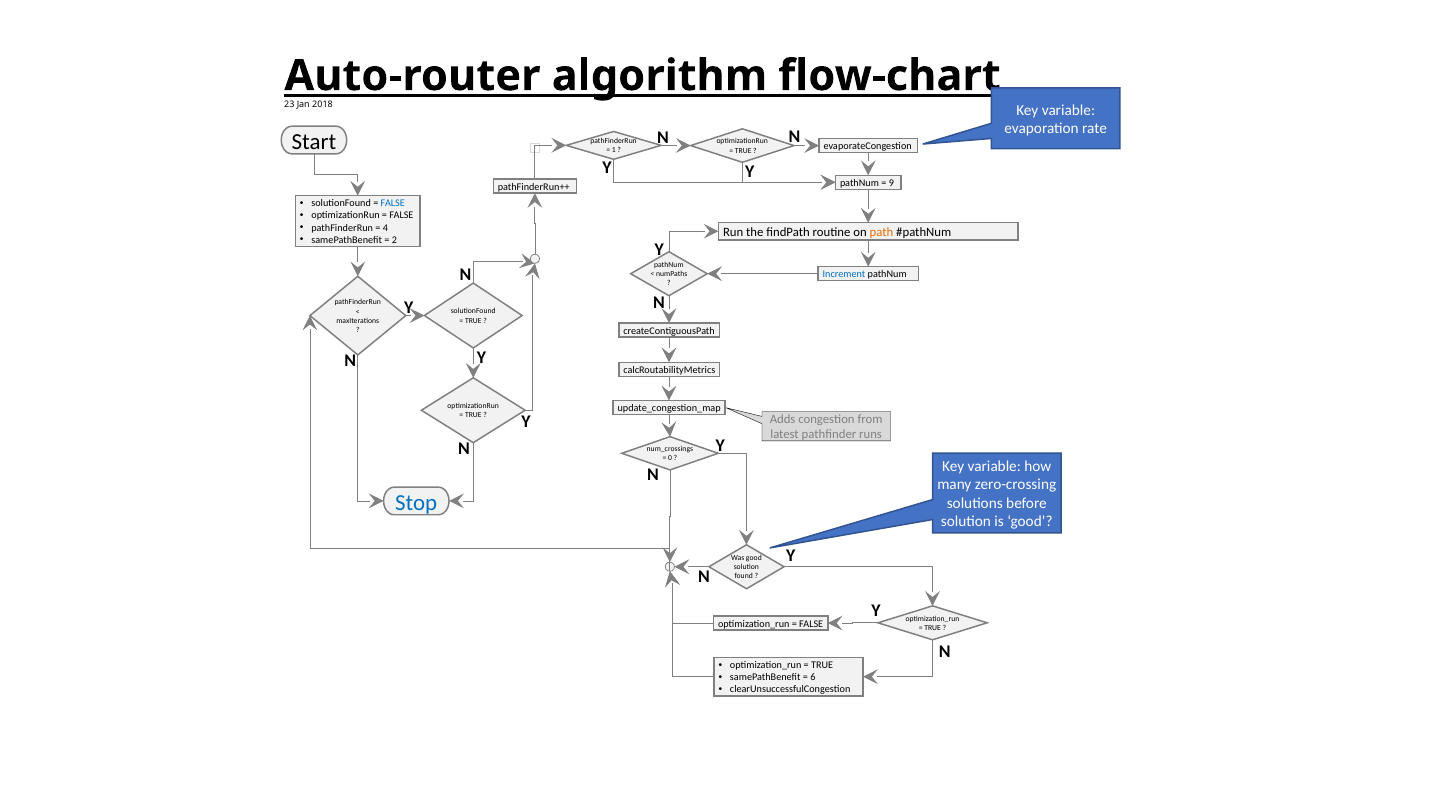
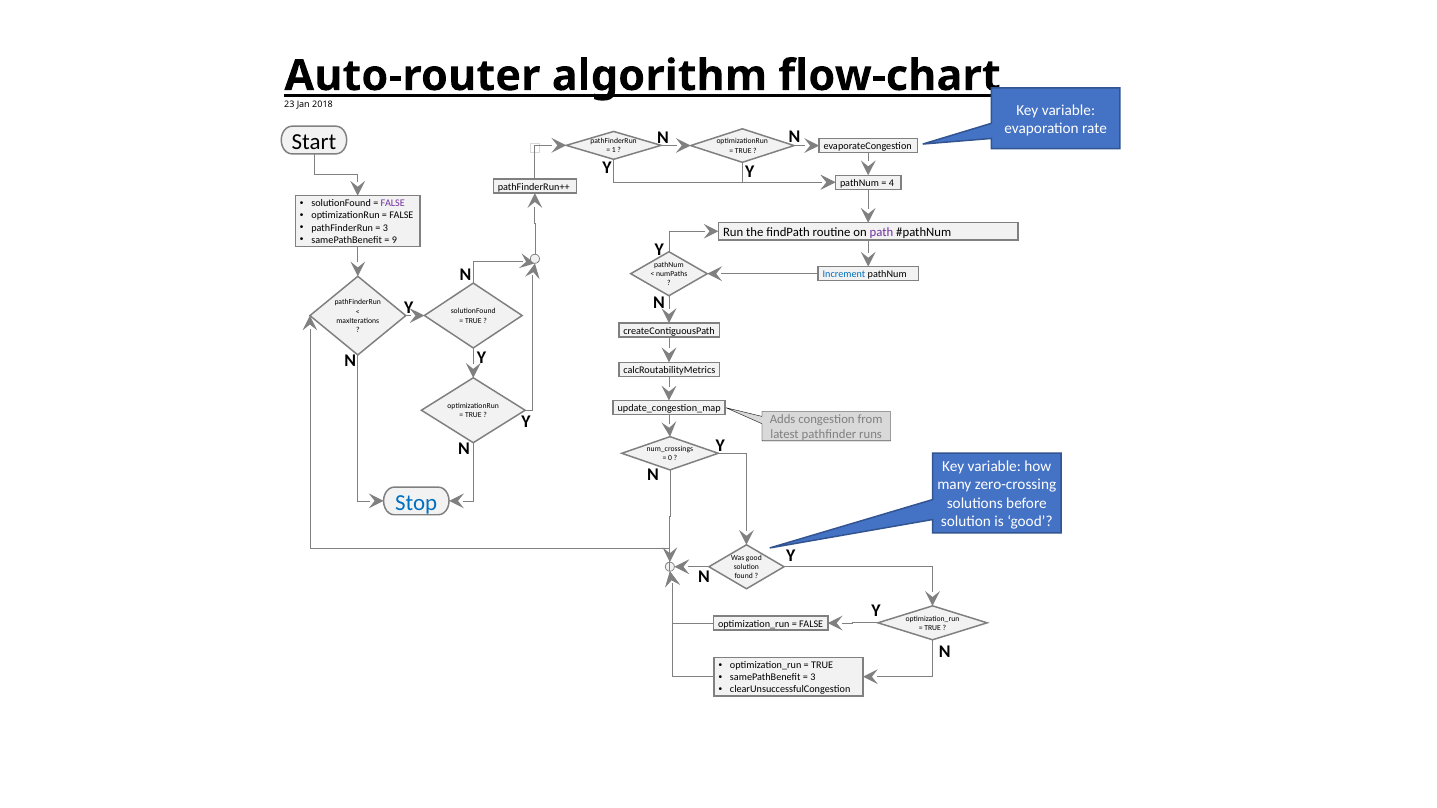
9: 9 -> 4
FALSE at (393, 203) colour: blue -> purple
4 at (385, 228): 4 -> 3
path colour: orange -> purple
2: 2 -> 9
6 at (813, 678): 6 -> 3
